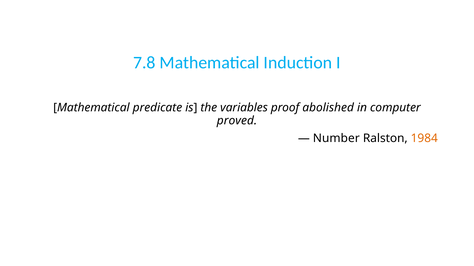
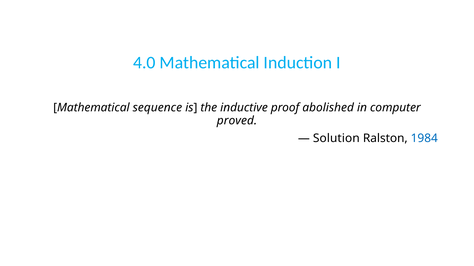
7.8: 7.8 -> 4.0
predicate: predicate -> sequence
variables: variables -> inductive
Number: Number -> Solution
1984 colour: orange -> blue
